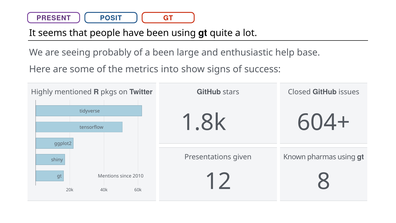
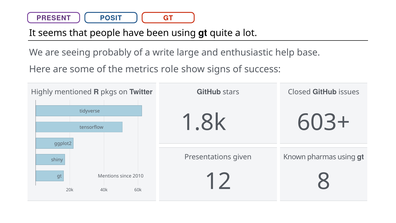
a been: been -> write
into: into -> role
604+: 604+ -> 603+
